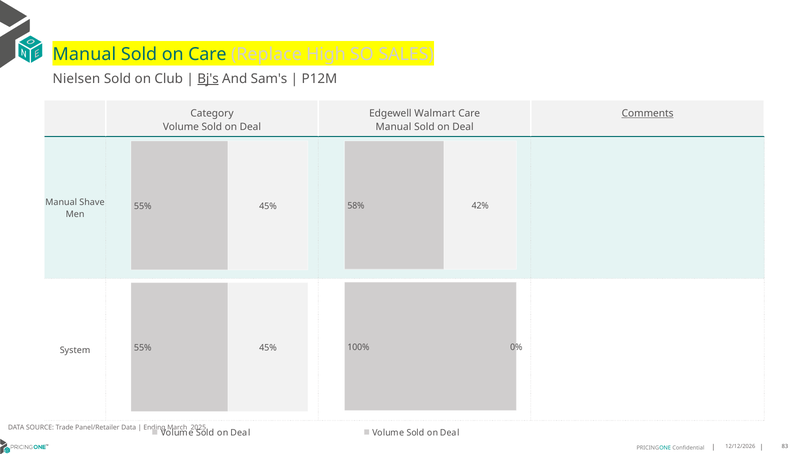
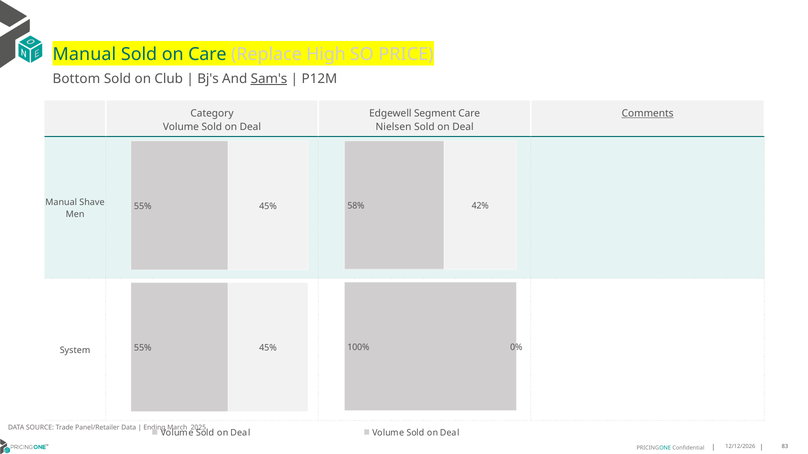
SALES: SALES -> PRICE
Nielsen at (76, 79): Nielsen -> Bottom
Bj's underline: present -> none
Sam's underline: none -> present
Walmart: Walmart -> Segment
Manual at (394, 127): Manual -> Nielsen
